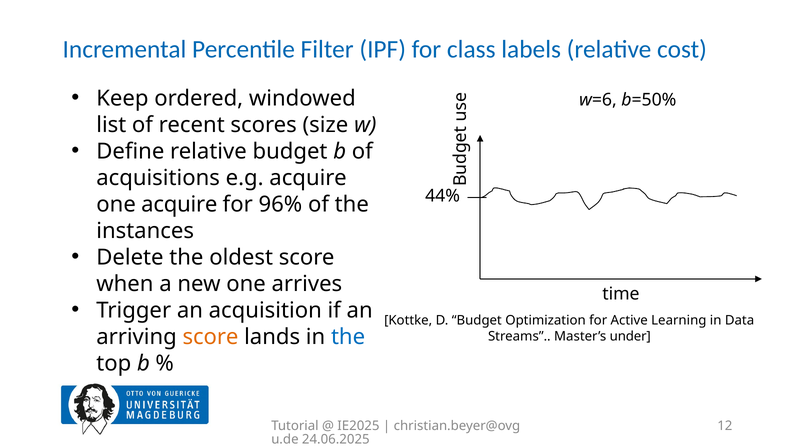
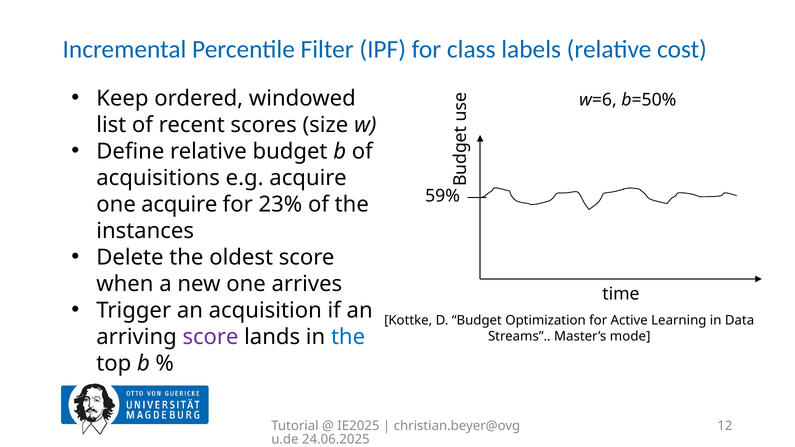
44%: 44% -> 59%
96%: 96% -> 23%
score at (210, 337) colour: orange -> purple
under: under -> mode
